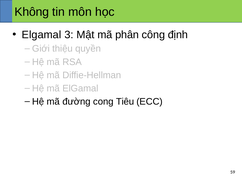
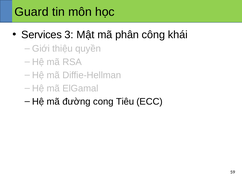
Không: Không -> Guard
Elgamal at (42, 35): Elgamal -> Services
định: định -> khái
